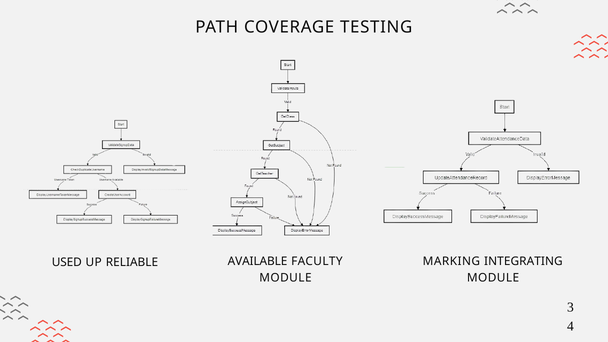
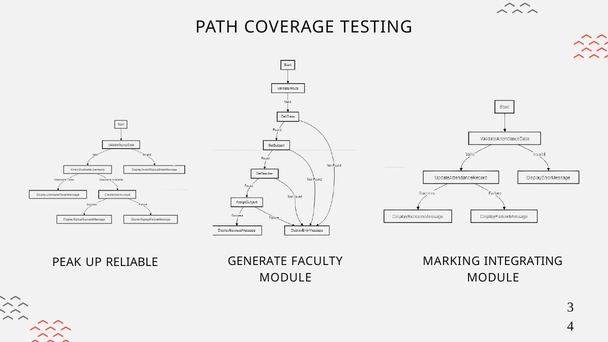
AVAILABLE: AVAILABLE -> GENERATE
USED: USED -> PEAK
